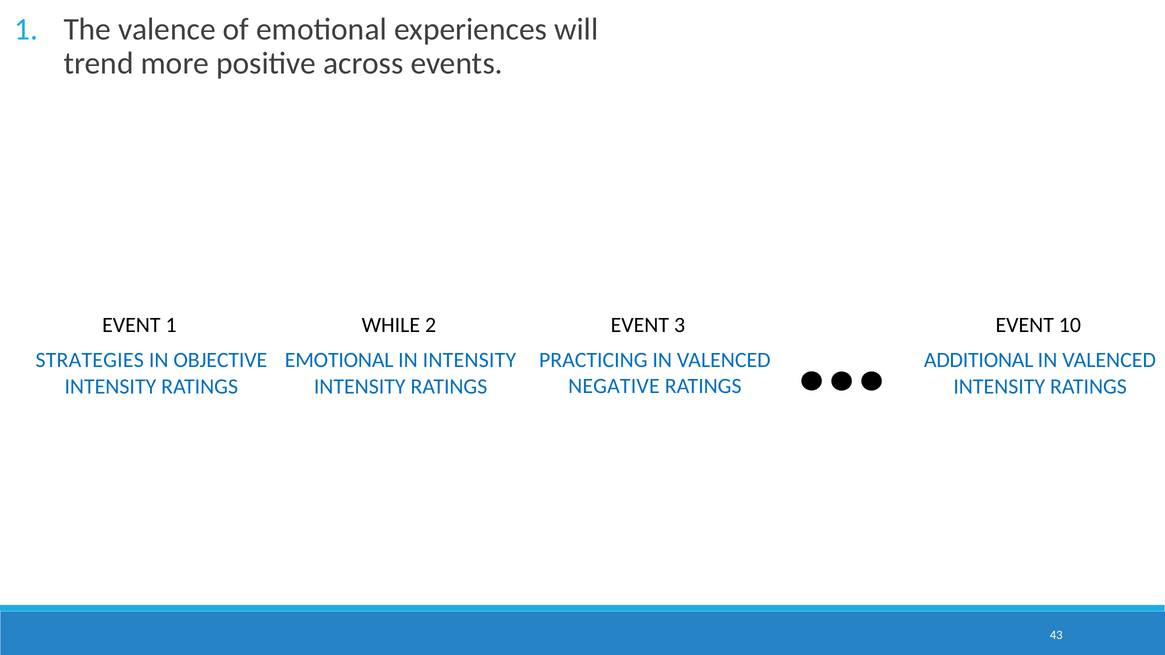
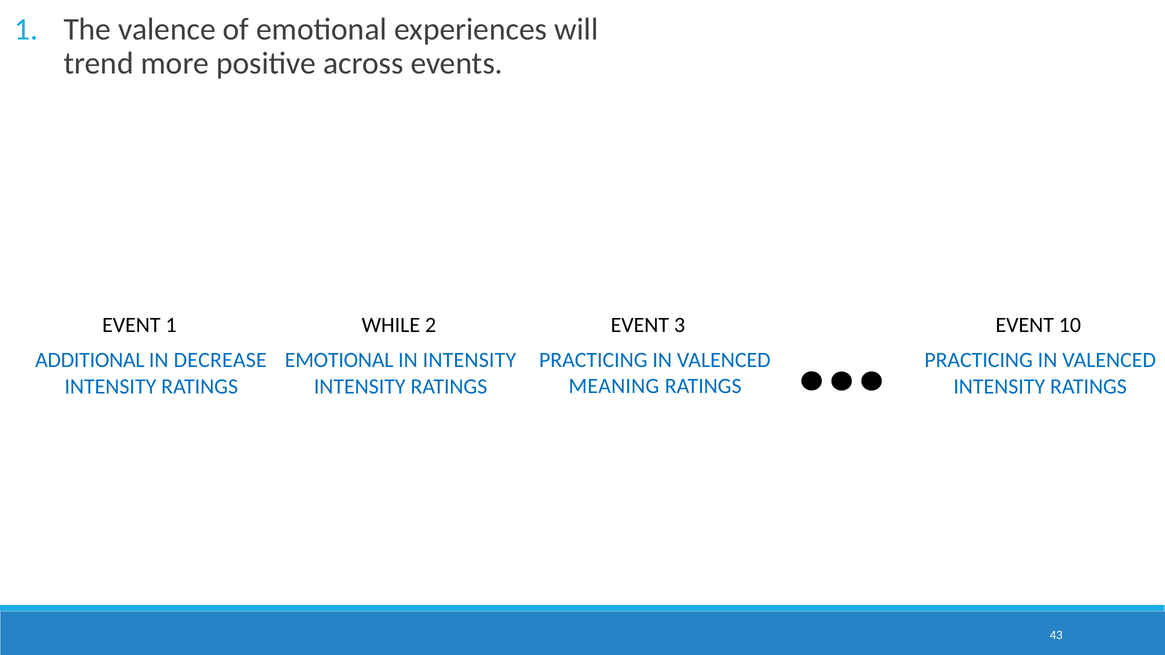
STRATEGIES: STRATEGIES -> ADDITIONAL
OBJECTIVE: OBJECTIVE -> DECREASE
ADDITIONAL at (979, 360): ADDITIONAL -> PRACTICING
NEGATIVE: NEGATIVE -> MEANING
